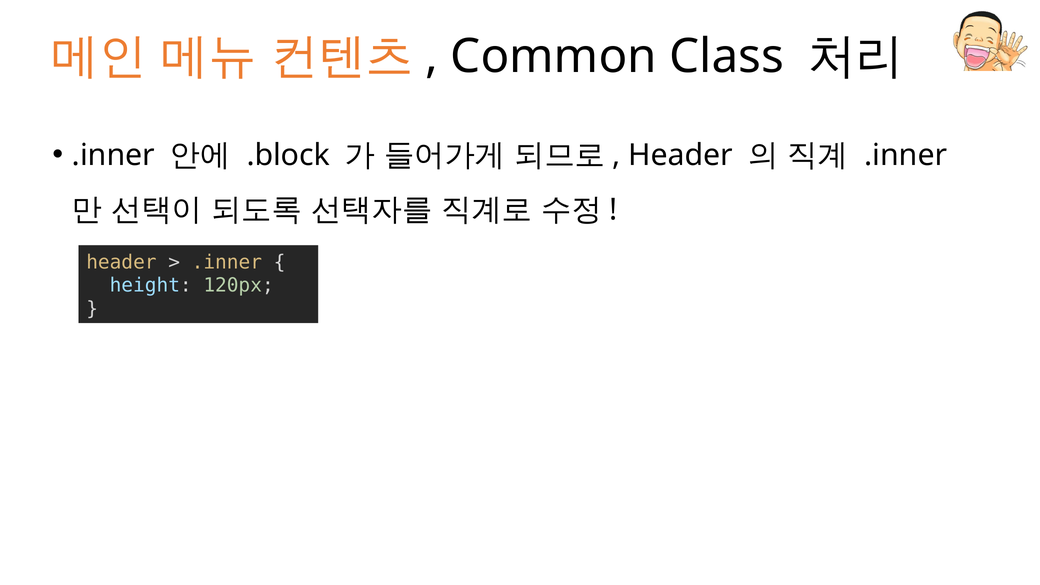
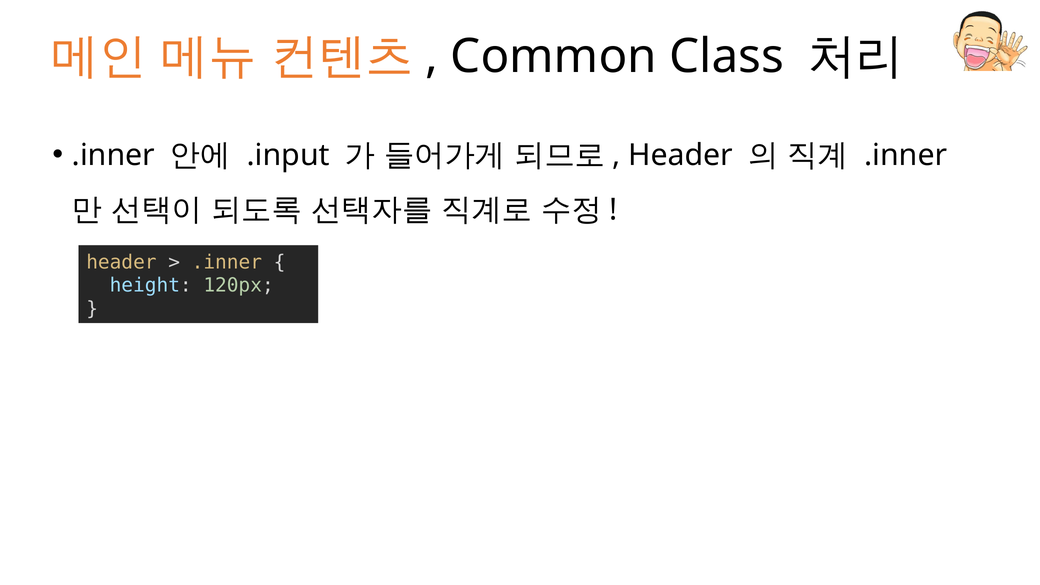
.block: .block -> .input
